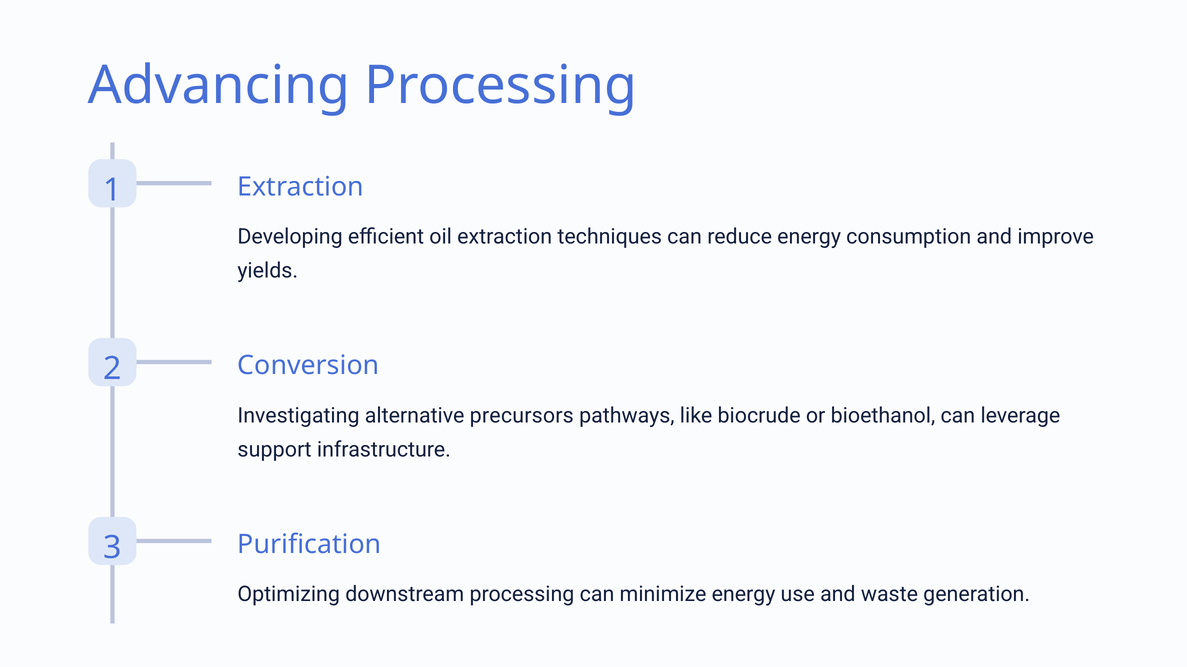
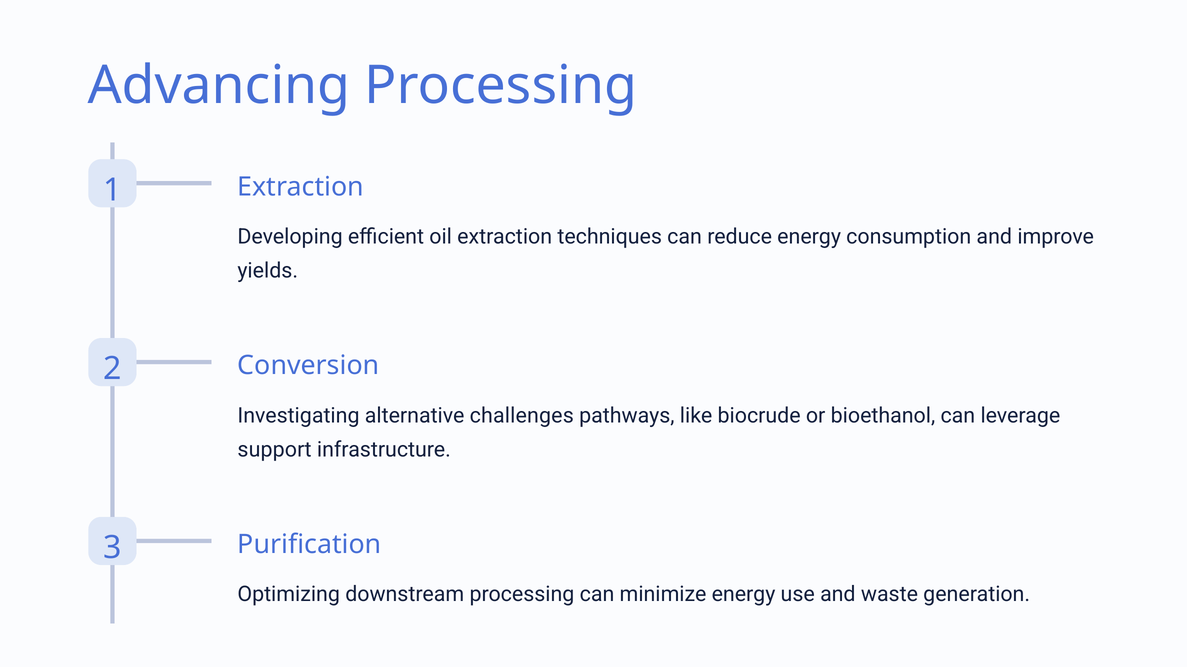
precursors: precursors -> challenges
